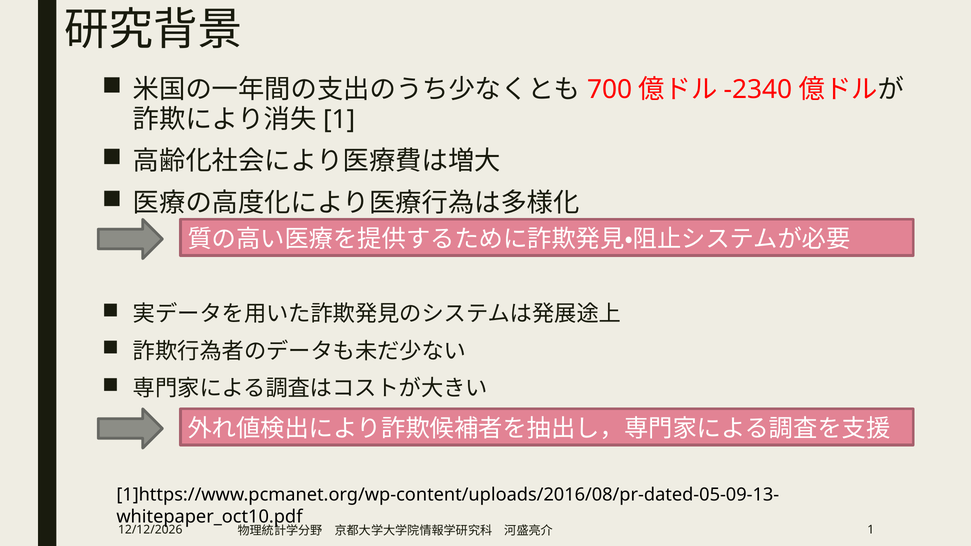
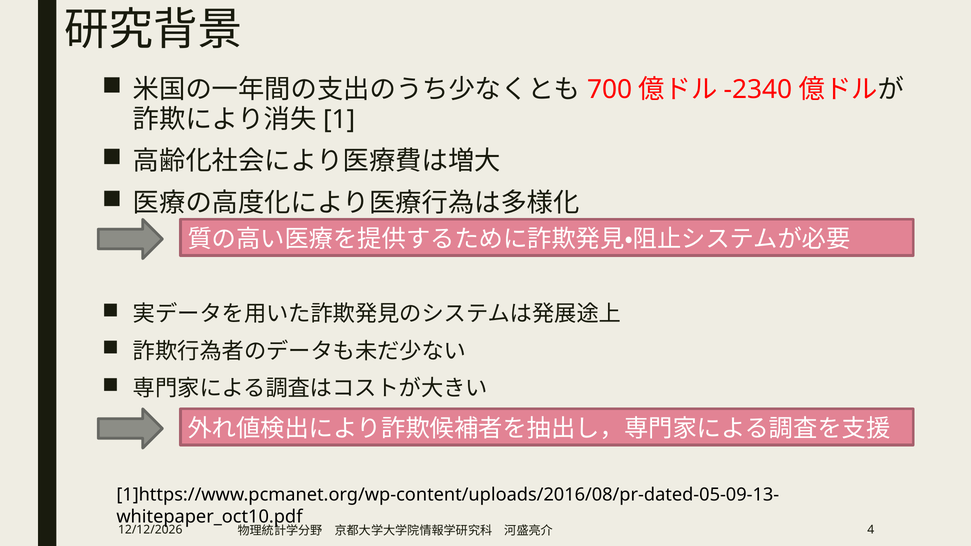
1 at (871, 530): 1 -> 4
